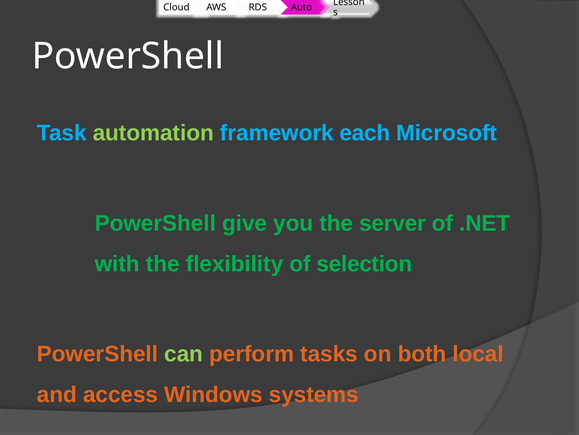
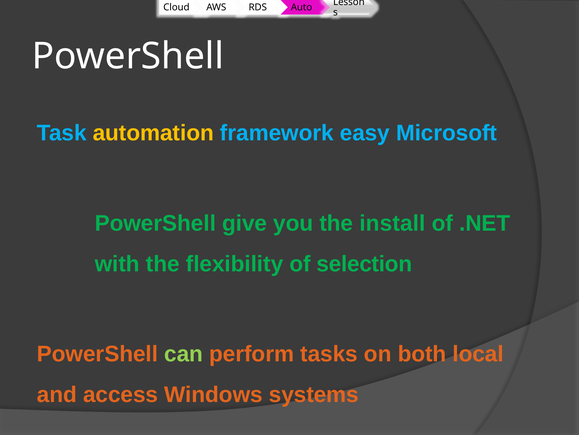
automation colour: light green -> yellow
each: each -> easy
server: server -> install
